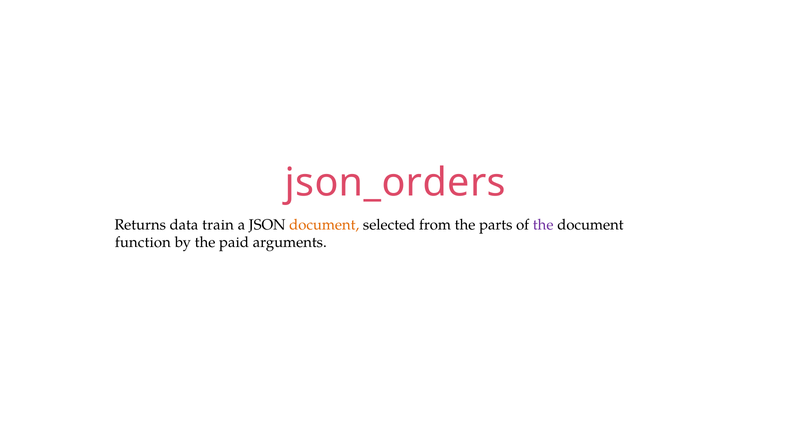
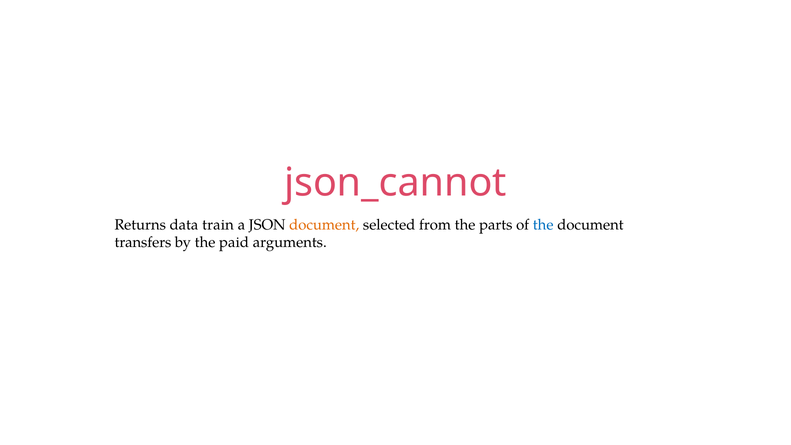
json_orders: json_orders -> json_cannot
the at (543, 225) colour: purple -> blue
function: function -> transfers
